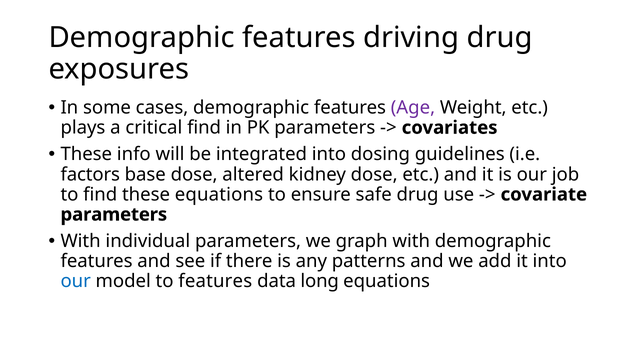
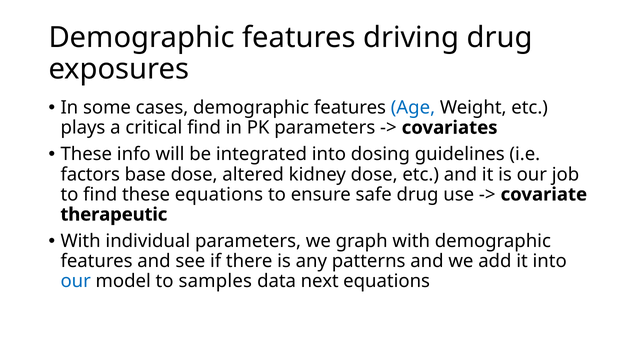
Age colour: purple -> blue
parameters at (114, 215): parameters -> therapeutic
to features: features -> samples
long: long -> next
